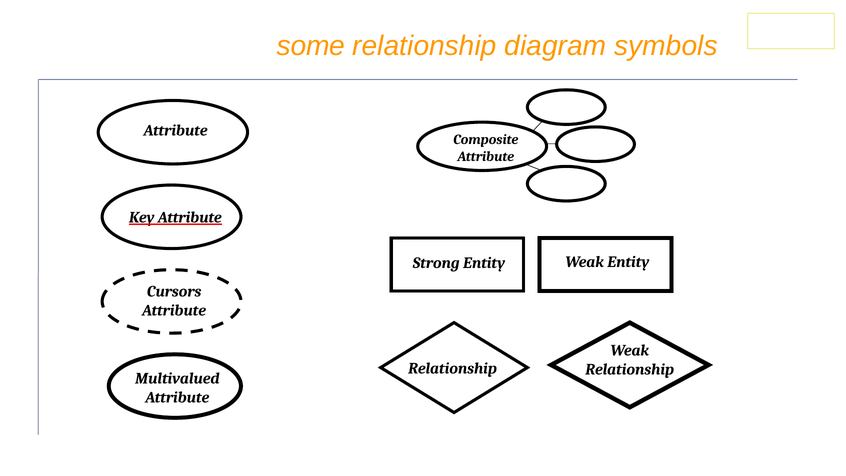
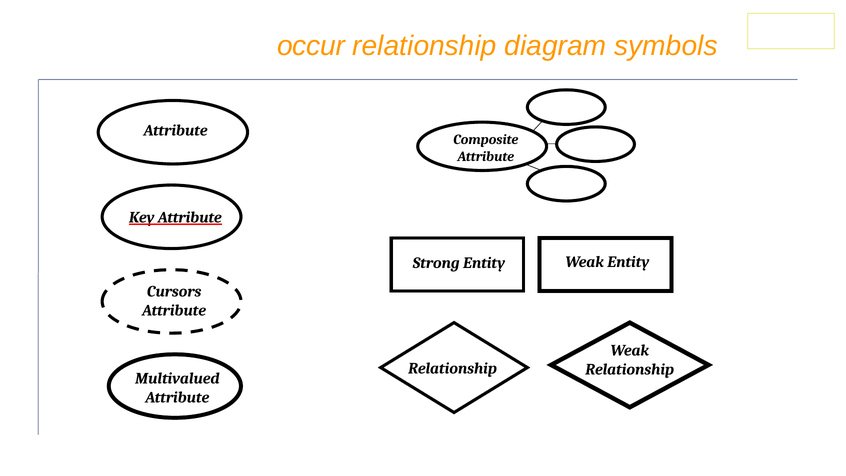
some: some -> occur
